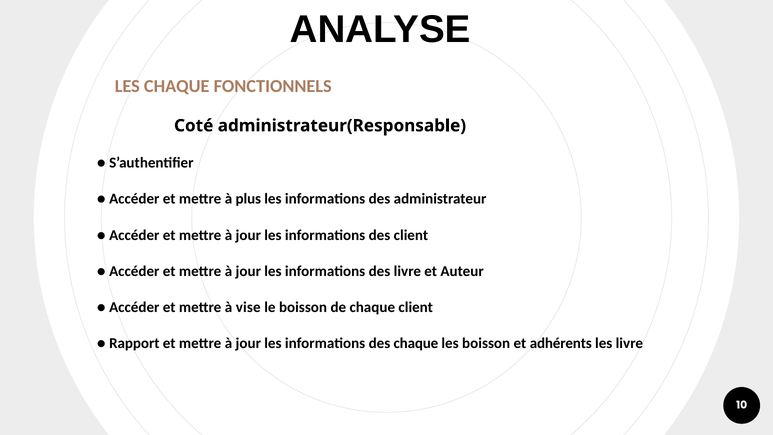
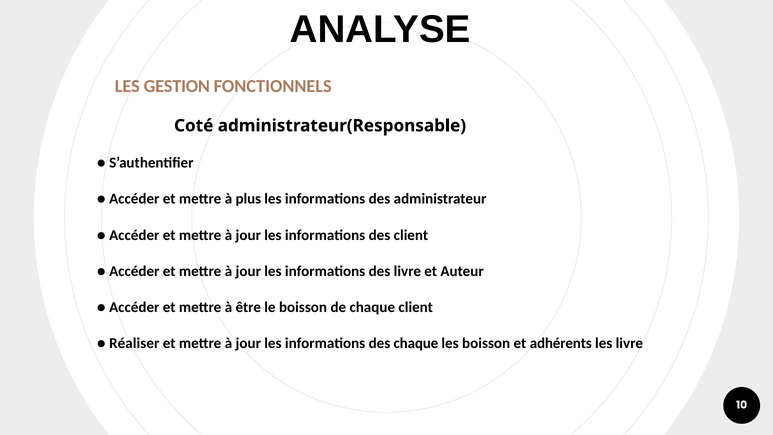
LES CHAQUE: CHAQUE -> GESTION
vise: vise -> être
Rapport: Rapport -> Réaliser
